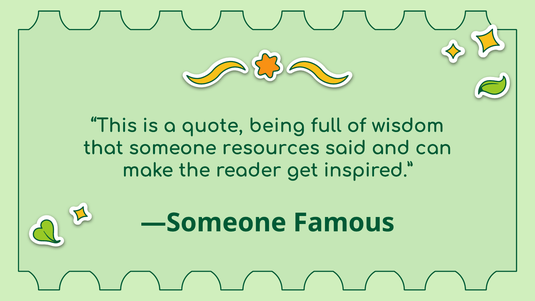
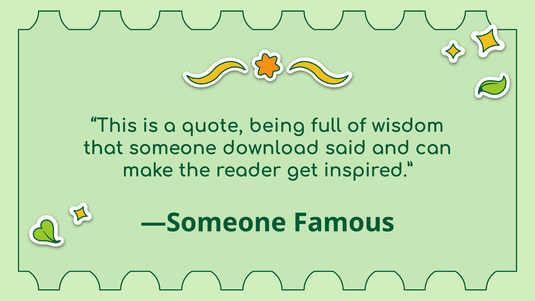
resources: resources -> download
